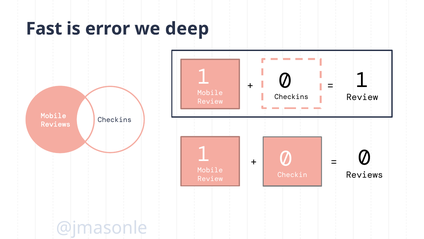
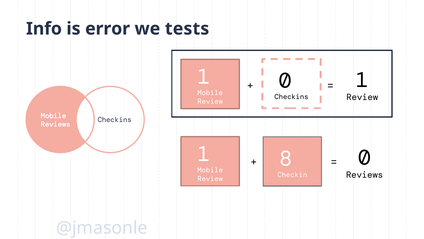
Fast: Fast -> Info
deep: deep -> tests
0 at (286, 158): 0 -> 8
